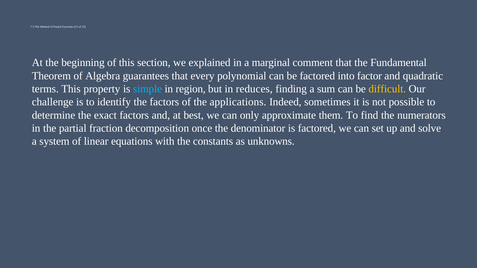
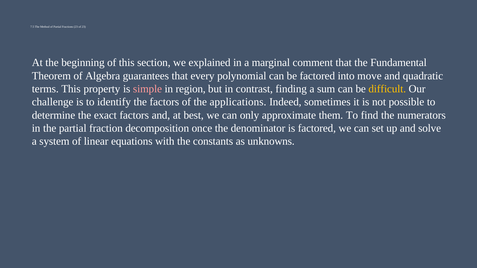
factor: factor -> move
simple colour: light blue -> pink
reduces: reduces -> contrast
